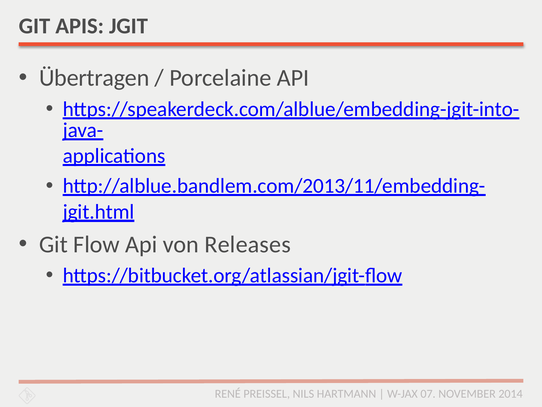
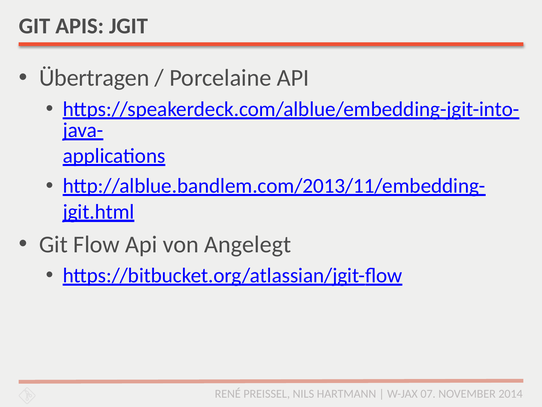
Releases: Releases -> Angelegt
